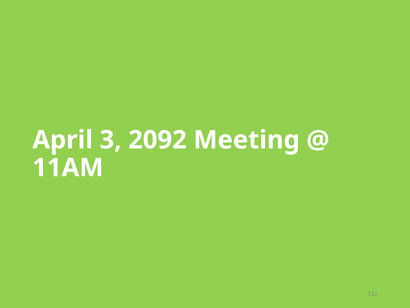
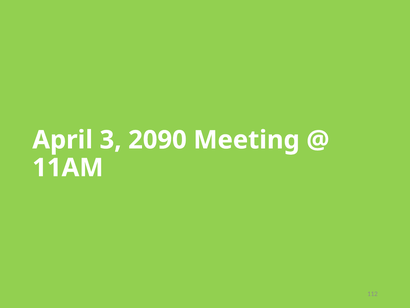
2092: 2092 -> 2090
